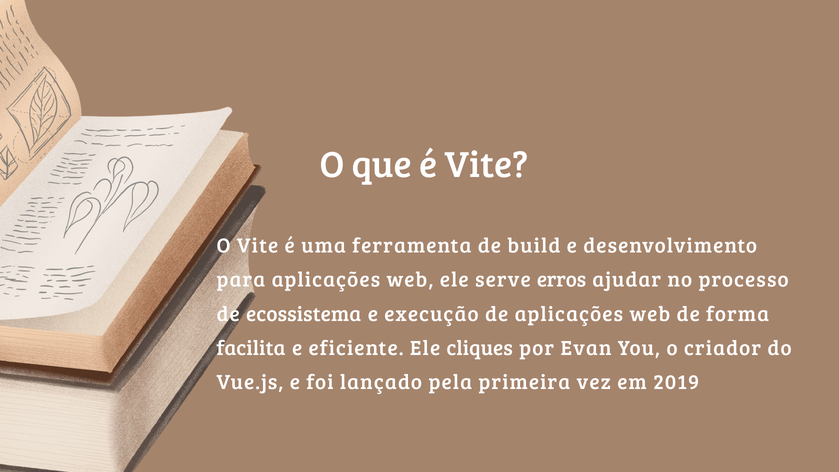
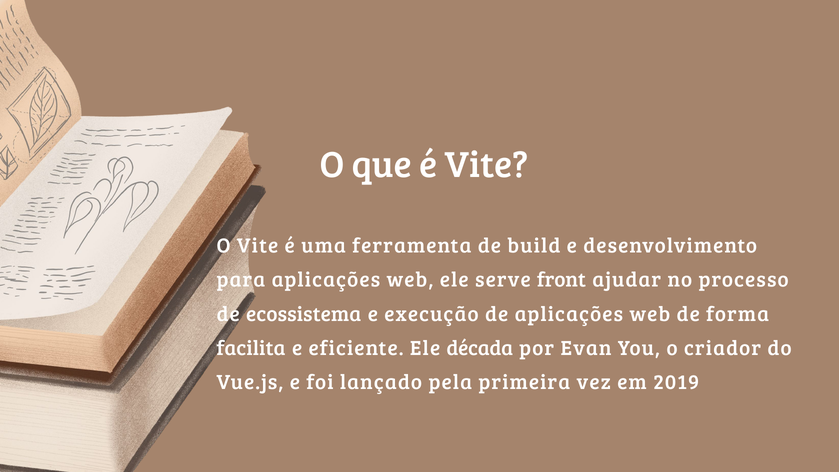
erros: erros -> front
cliques: cliques -> década
